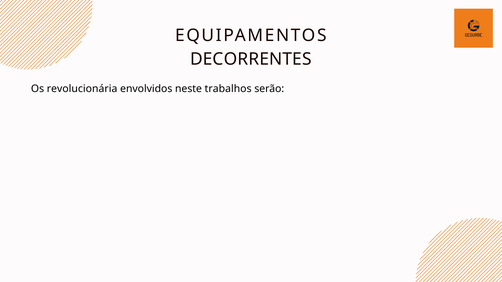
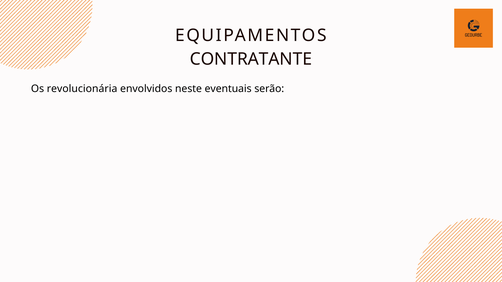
DECORRENTES: DECORRENTES -> CONTRATANTE
trabalhos: trabalhos -> eventuais
